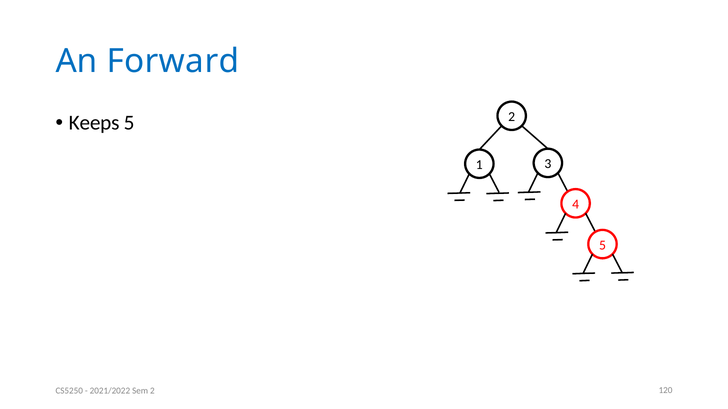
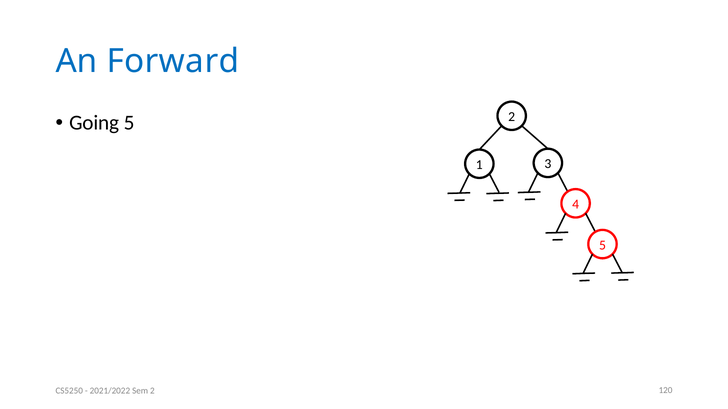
Keeps: Keeps -> Going
